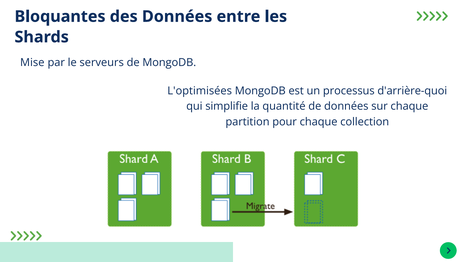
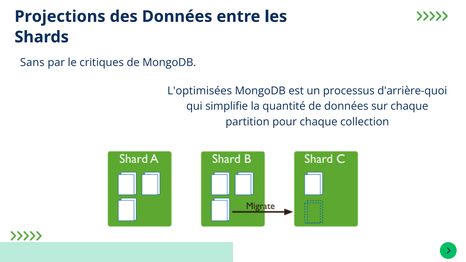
Bloquantes: Bloquantes -> Projections
Mise: Mise -> Sans
serveurs: serveurs -> critiques
